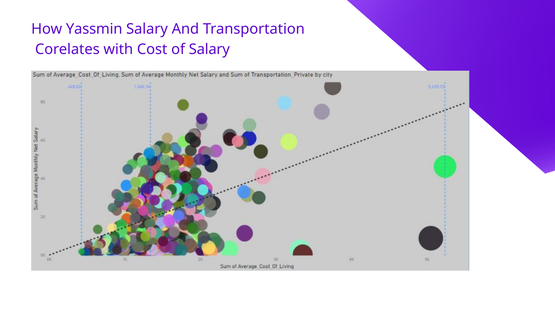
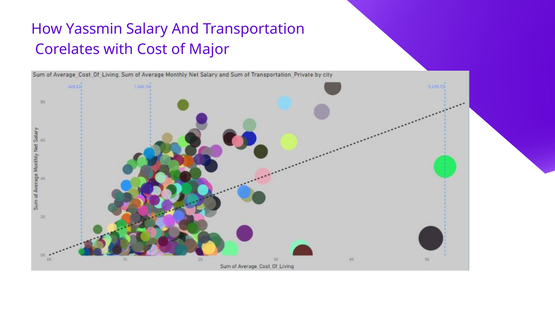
of Salary: Salary -> Major
